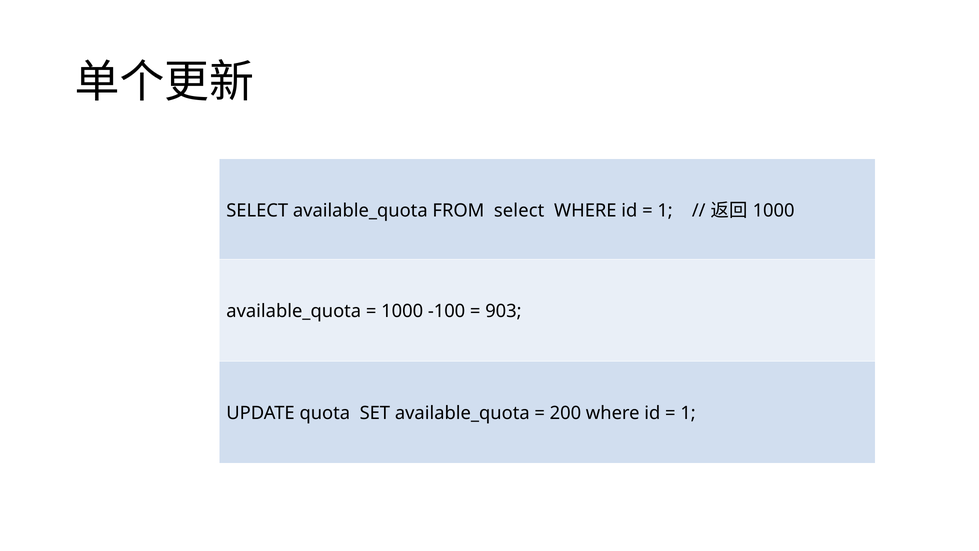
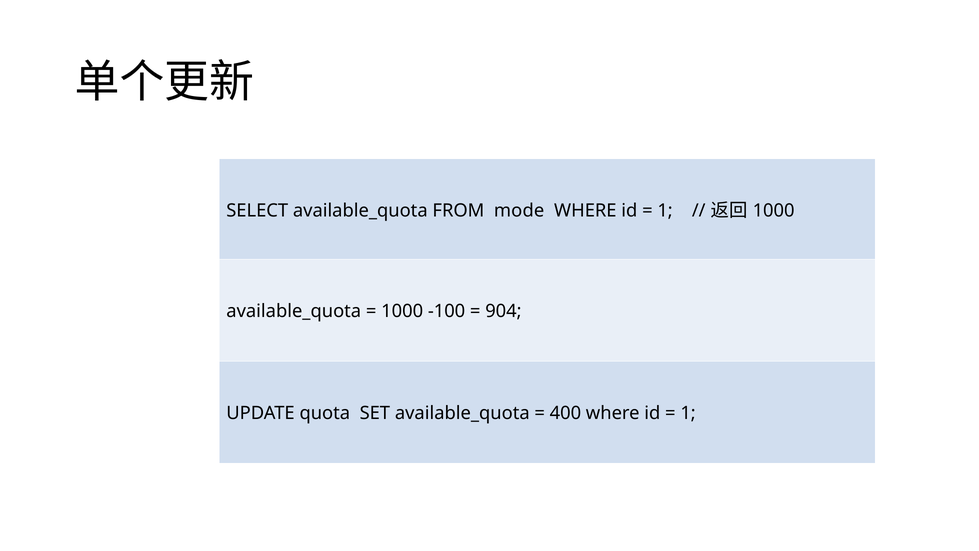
FROM select: select -> mode
903: 903 -> 904
200: 200 -> 400
